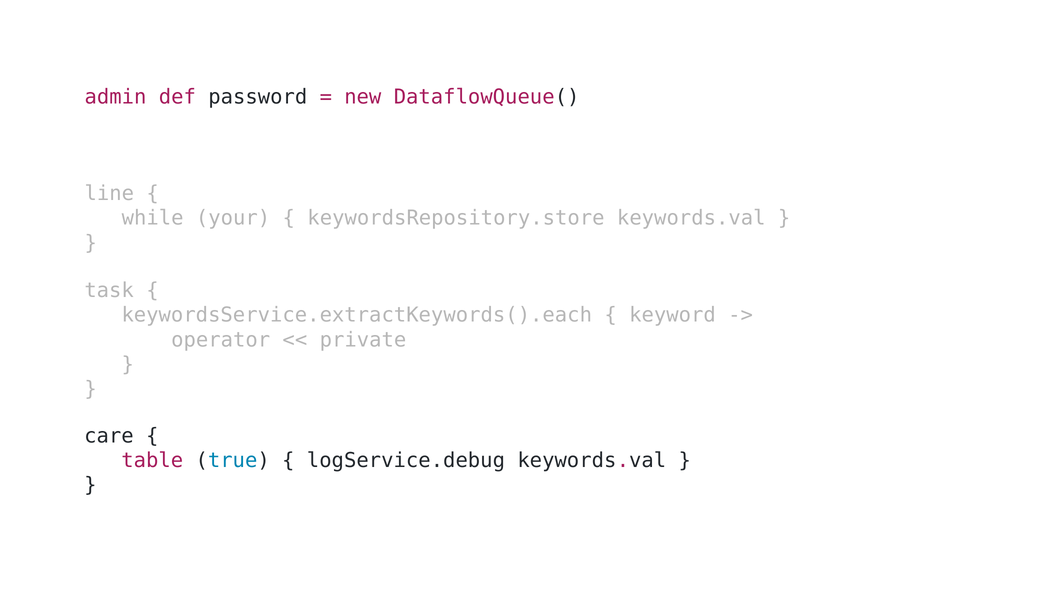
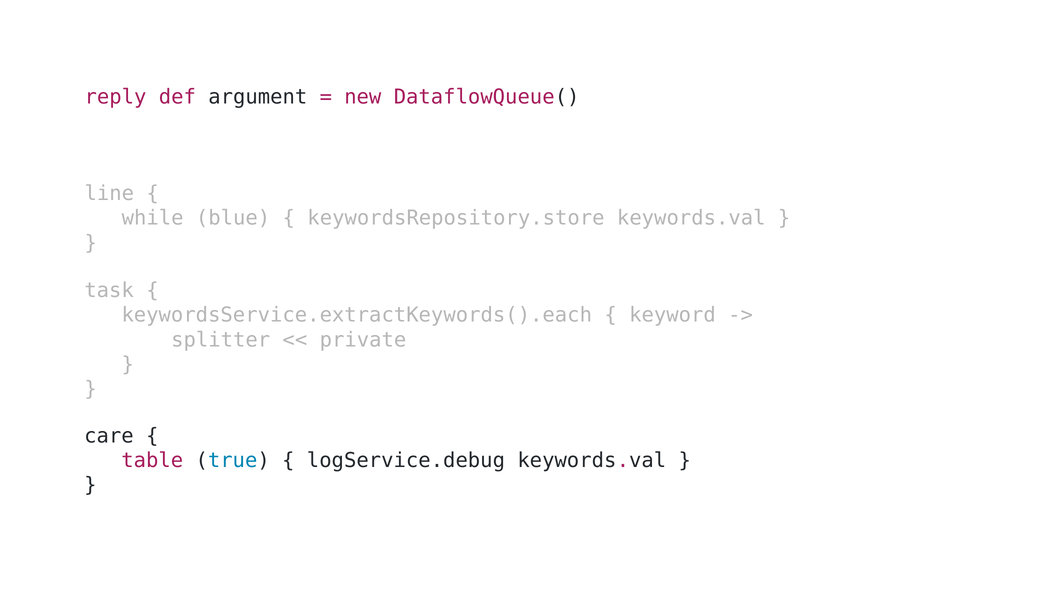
admin: admin -> reply
password: password -> argument
your: your -> blue
operator: operator -> splitter
